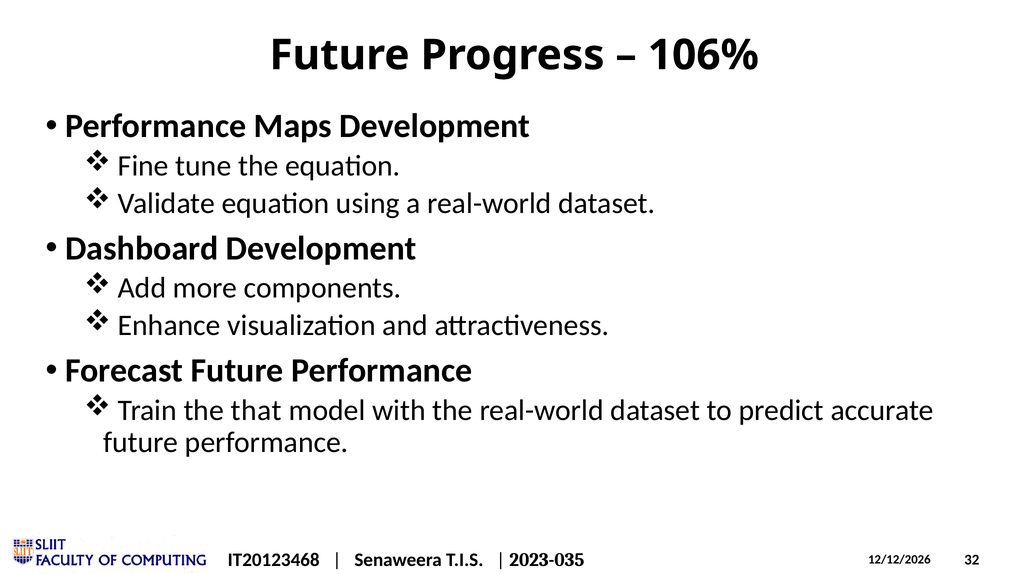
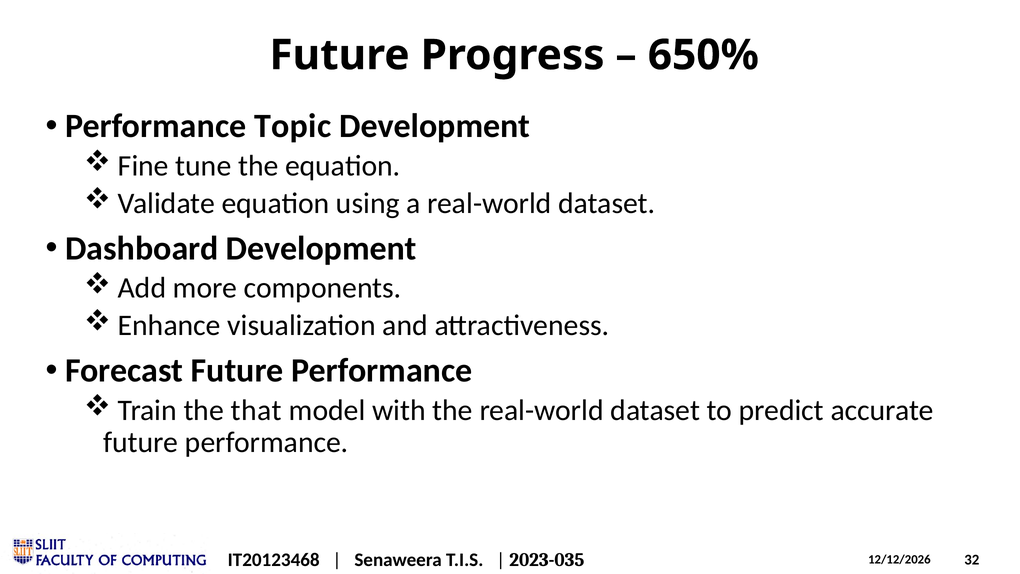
106%: 106% -> 650%
Maps: Maps -> Topic
